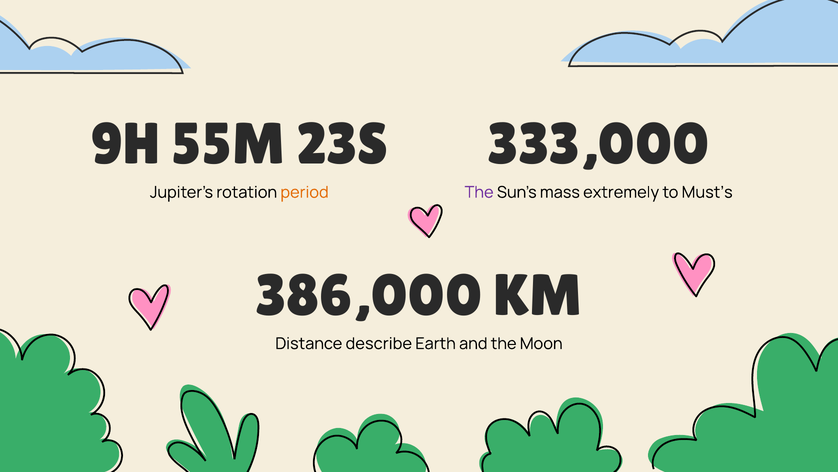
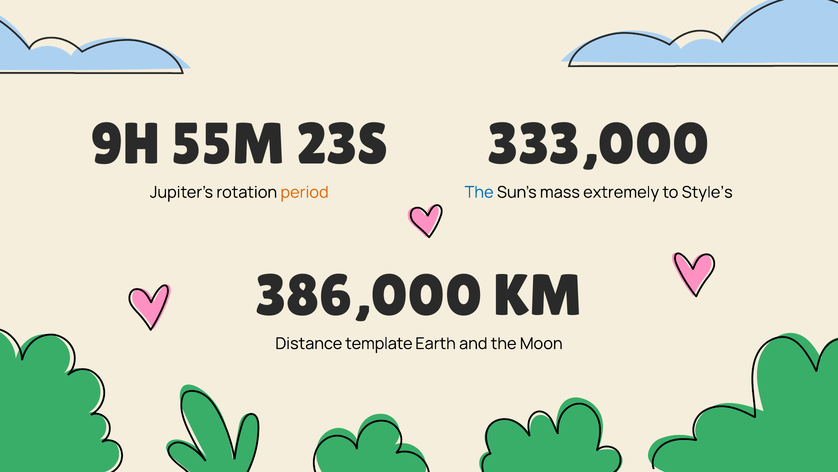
The at (479, 192) colour: purple -> blue
Must’s: Must’s -> Style’s
describe: describe -> template
